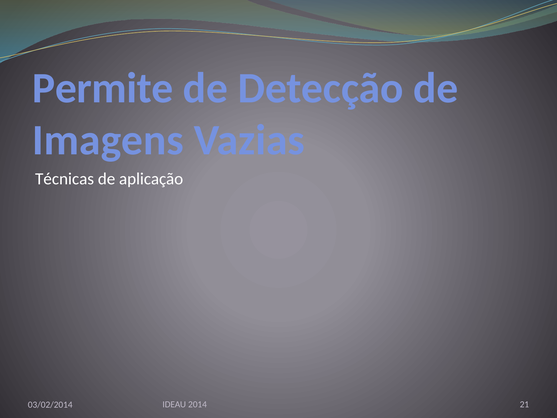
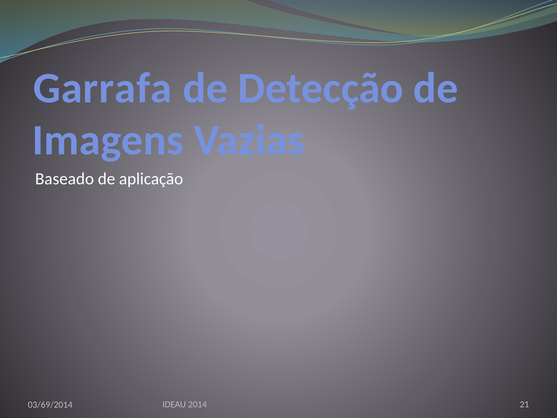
Permite: Permite -> Garrafa
Técnicas: Técnicas -> Baseado
03/02/2014: 03/02/2014 -> 03/69/2014
